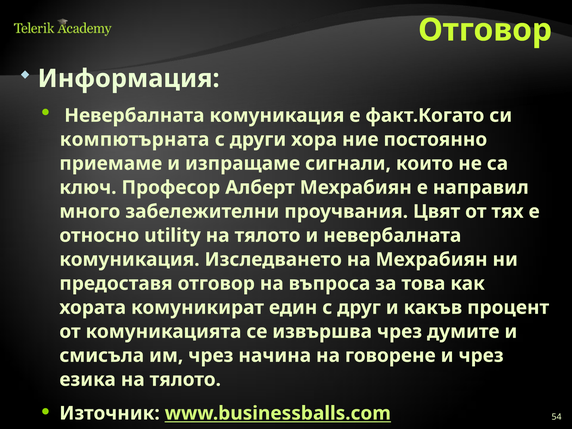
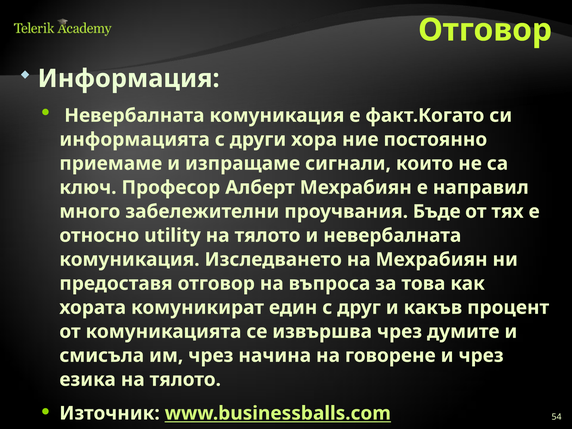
компютърната: компютърната -> информацията
Цвят: Цвят -> Бъде
